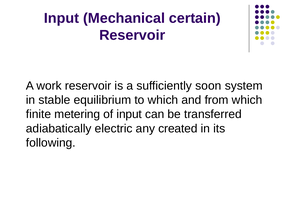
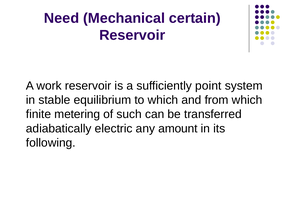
Input at (61, 18): Input -> Need
soon: soon -> point
of input: input -> such
created: created -> amount
